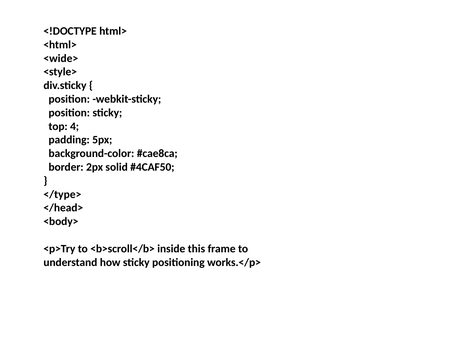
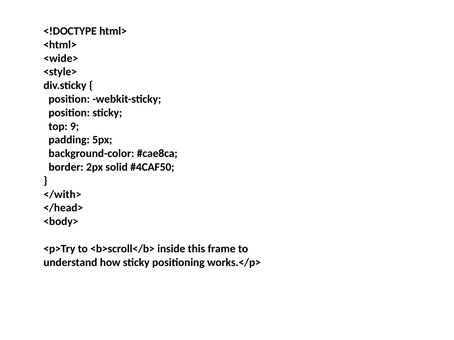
4: 4 -> 9
</type>: </type> -> </with>
